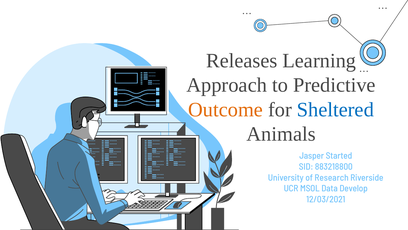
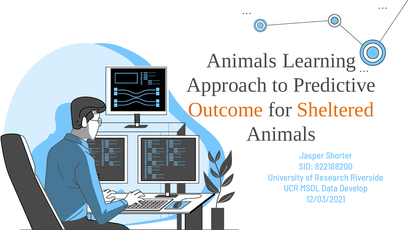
Releases at (242, 60): Releases -> Animals
Sheltered colour: blue -> orange
Started: Started -> Shorter
883218800: 883218800 -> 822188200
